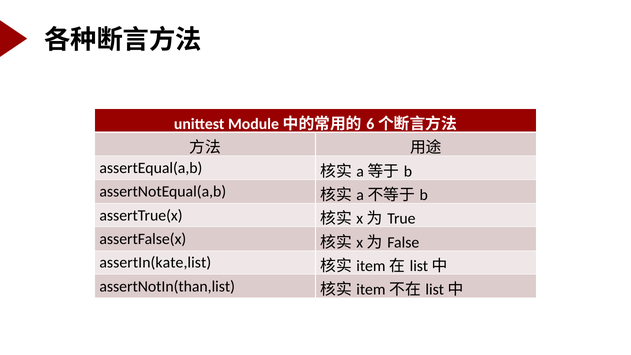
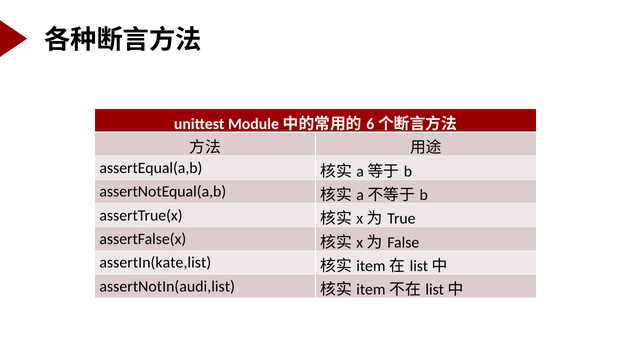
assertNotIn(than,list: assertNotIn(than,list -> assertNotIn(audi,list
